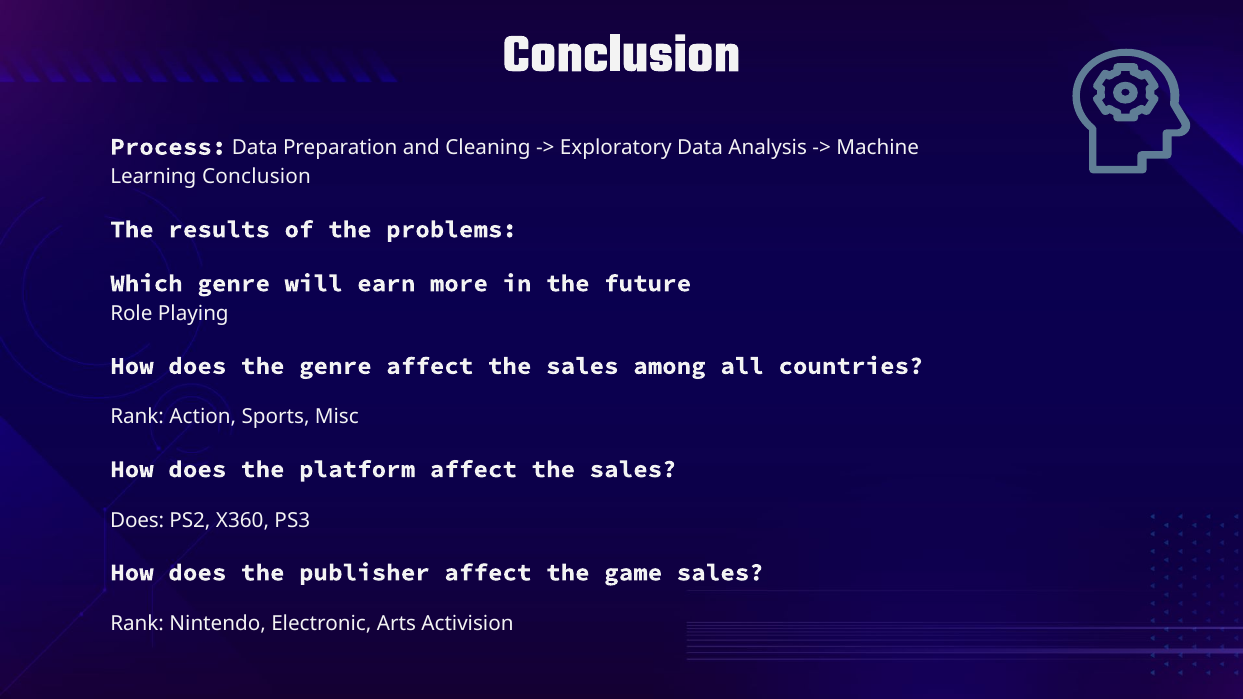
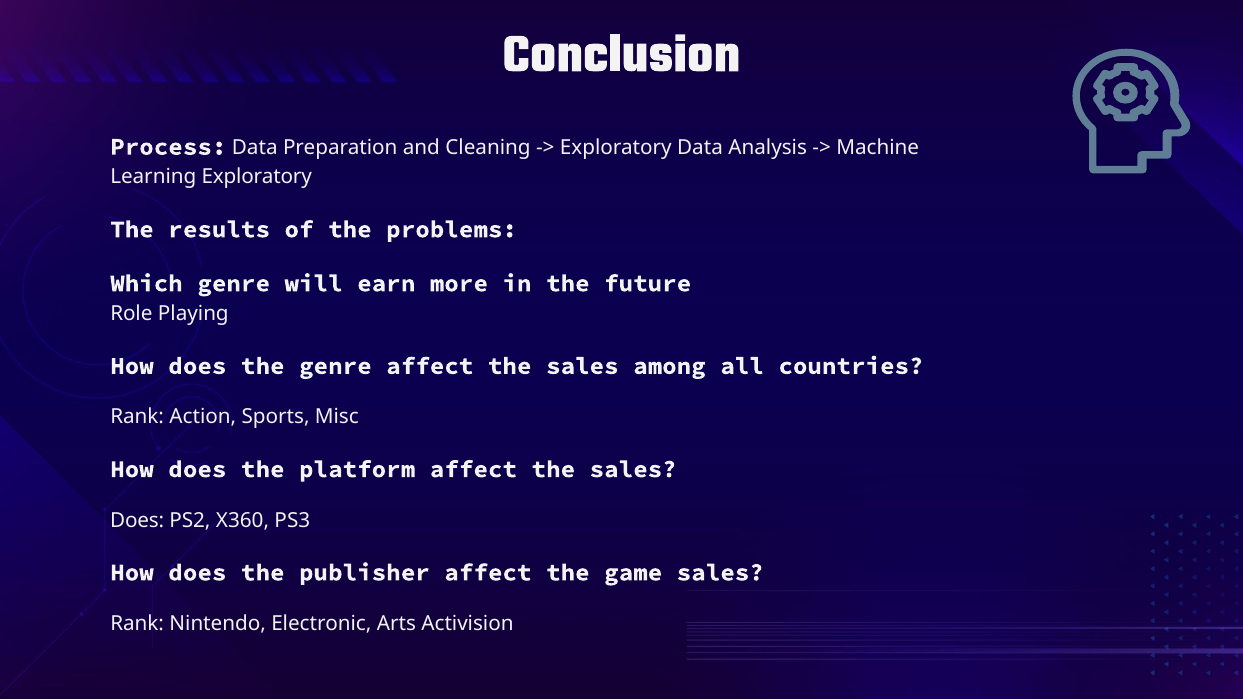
Learning Conclusion: Conclusion -> Exploratory
